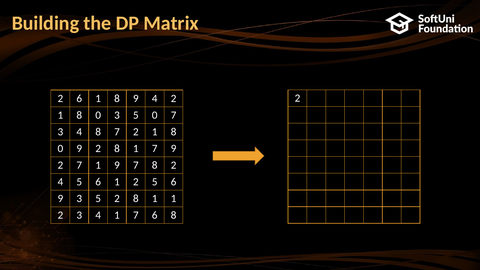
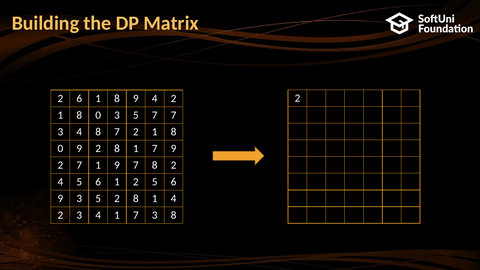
5 0: 0 -> 7
1 1: 1 -> 4
1 7 6: 6 -> 3
